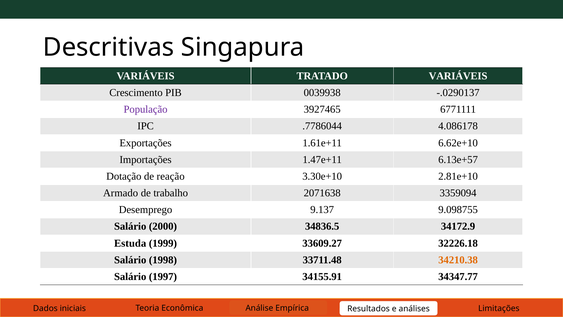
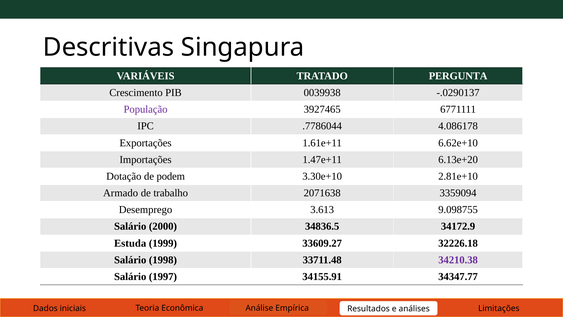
TRATADO VARIÁVEIS: VARIÁVEIS -> PERGUNTA
6.13e+57: 6.13e+57 -> 6.13e+20
reação: reação -> podem
9.137: 9.137 -> 3.613
34210.38 colour: orange -> purple
